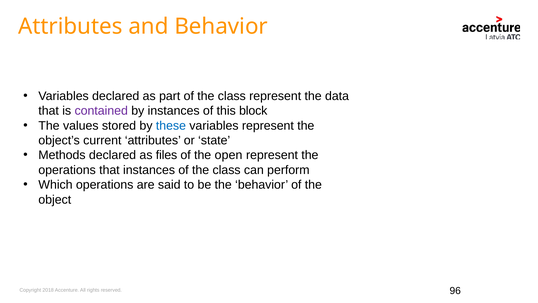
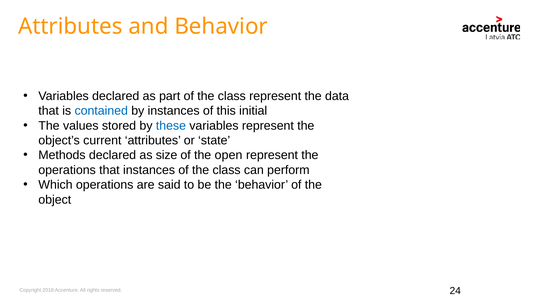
contained colour: purple -> blue
block: block -> initial
files: files -> size
96: 96 -> 24
